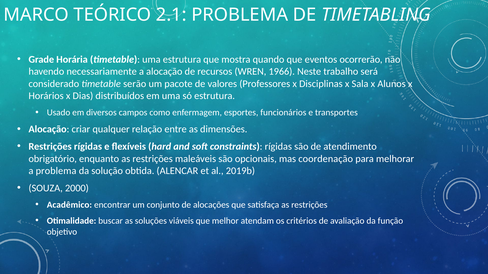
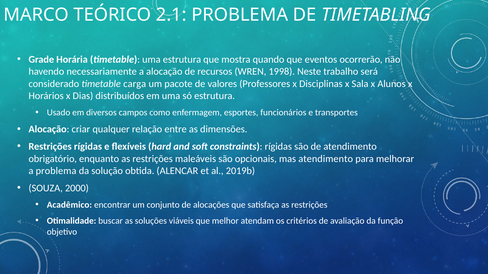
1966: 1966 -> 1998
serão: serão -> carga
mas coordenação: coordenação -> atendimento
